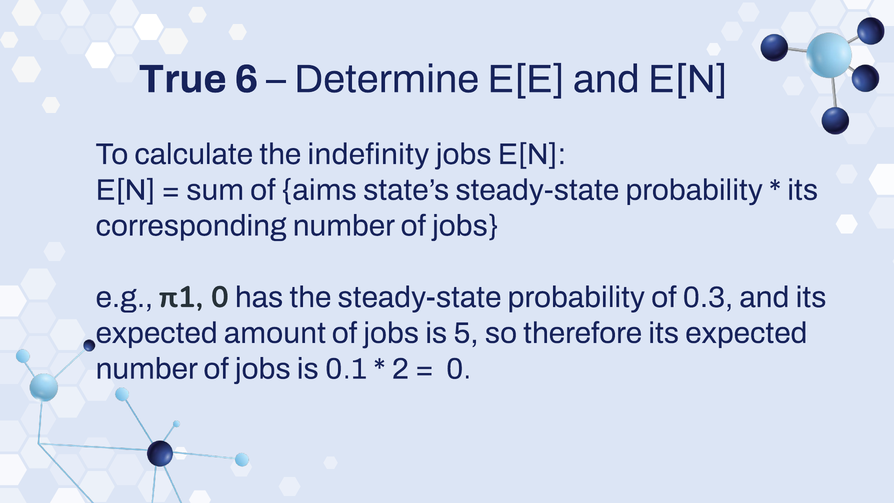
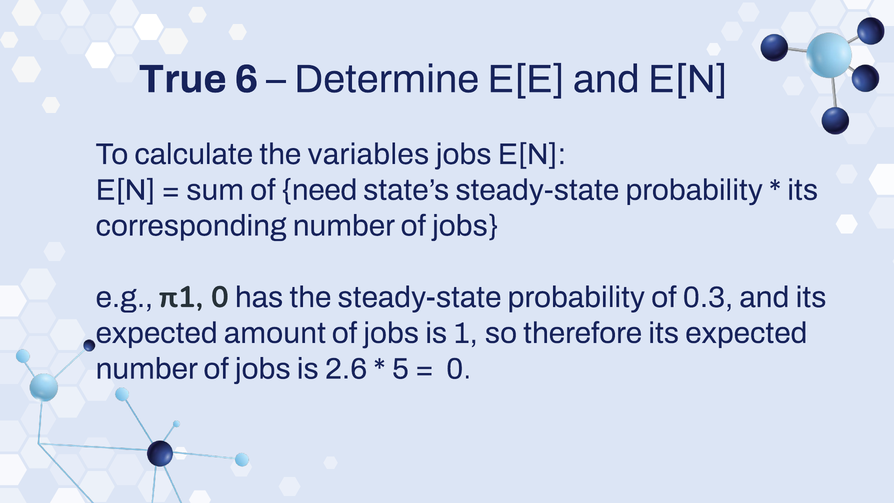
indefinity: indefinity -> variables
aims: aims -> need
5: 5 -> 1
0.1: 0.1 -> 2.6
2: 2 -> 5
